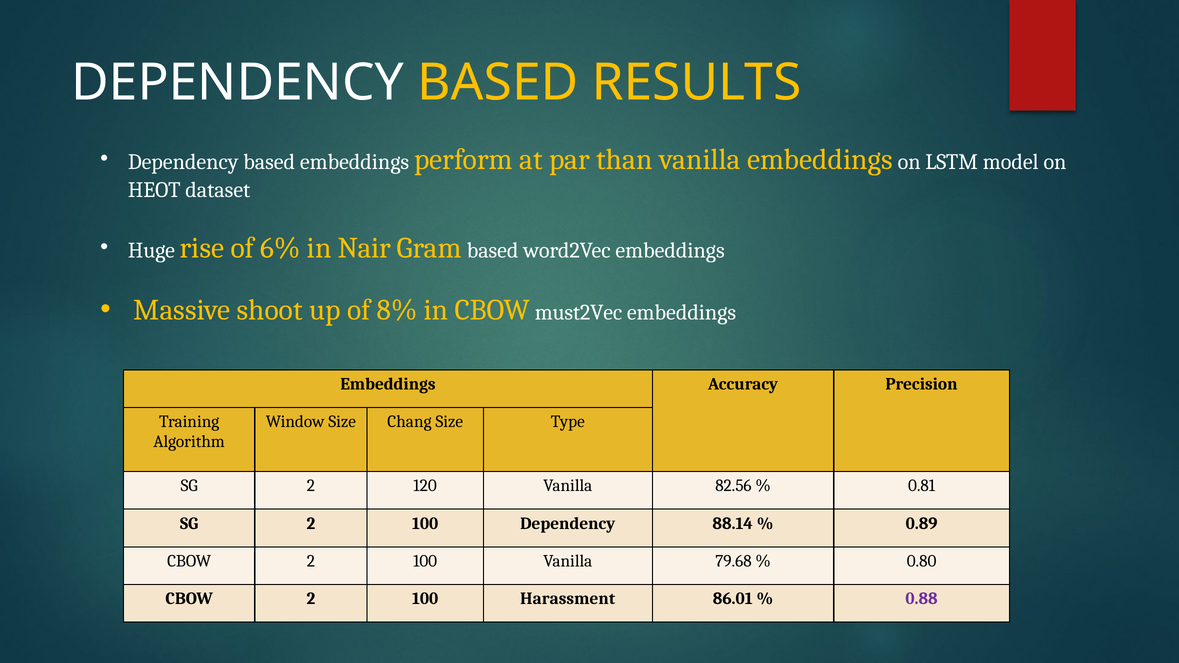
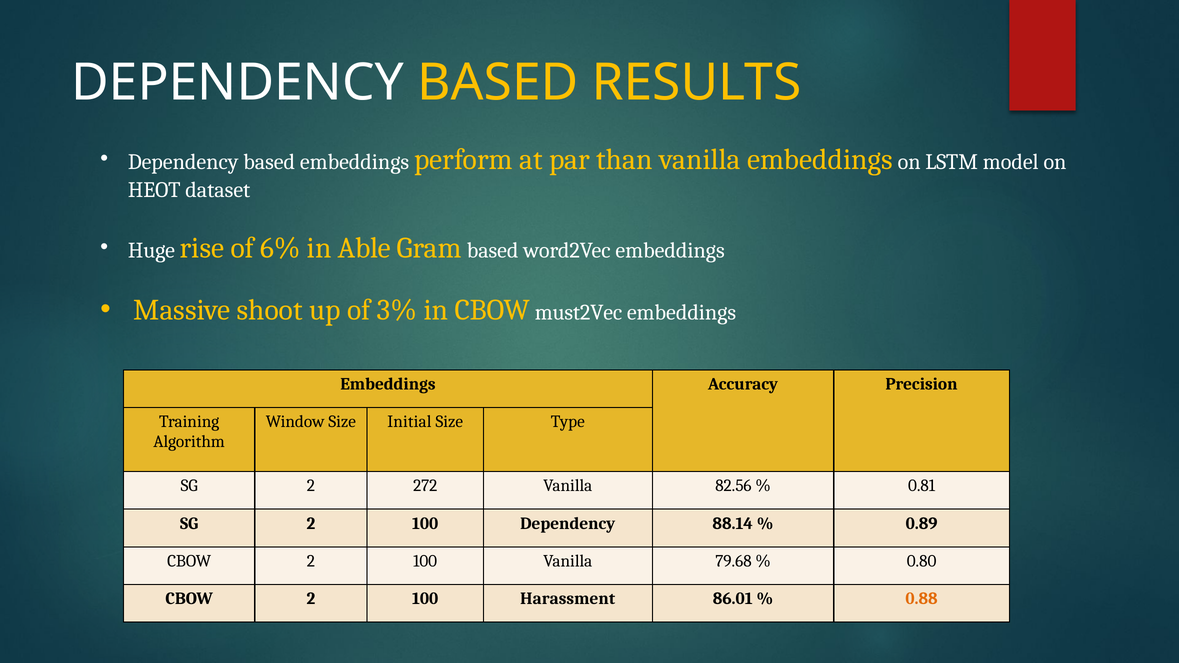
Nair: Nair -> Able
8%: 8% -> 3%
Chang: Chang -> Initial
120: 120 -> 272
0.88 colour: purple -> orange
